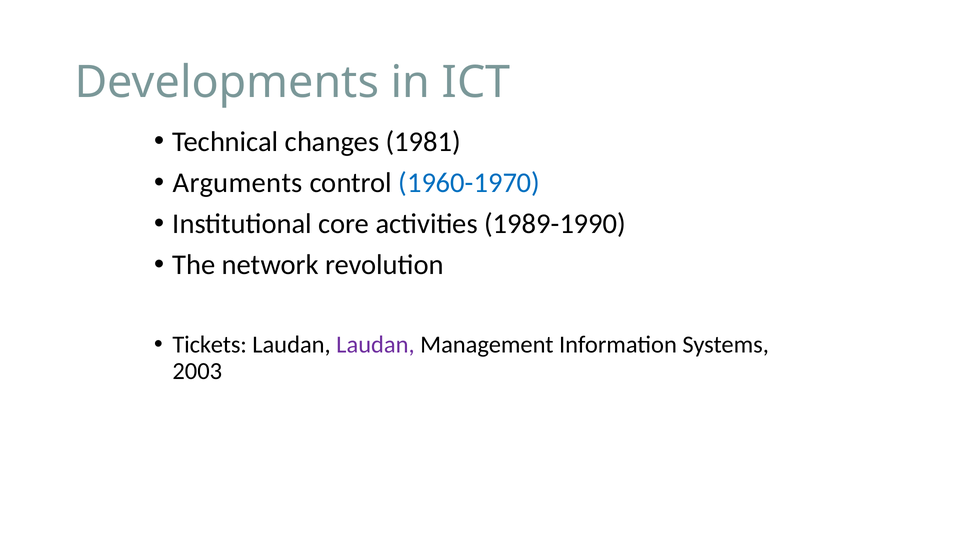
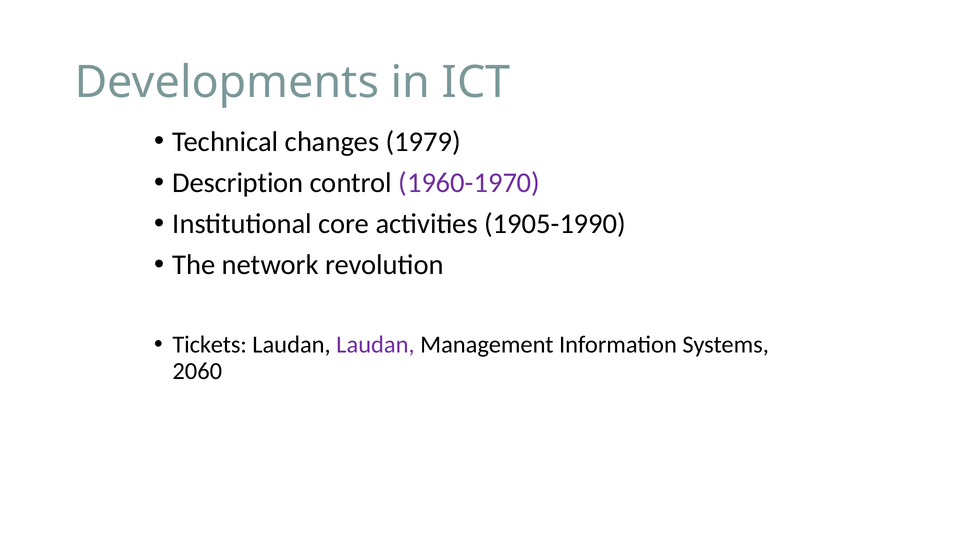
1981: 1981 -> 1979
Arguments: Arguments -> Description
1960-1970 colour: blue -> purple
1989-1990: 1989-1990 -> 1905-1990
2003: 2003 -> 2060
